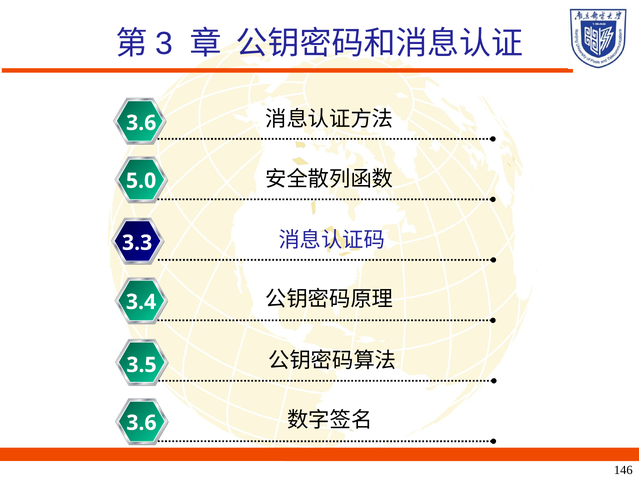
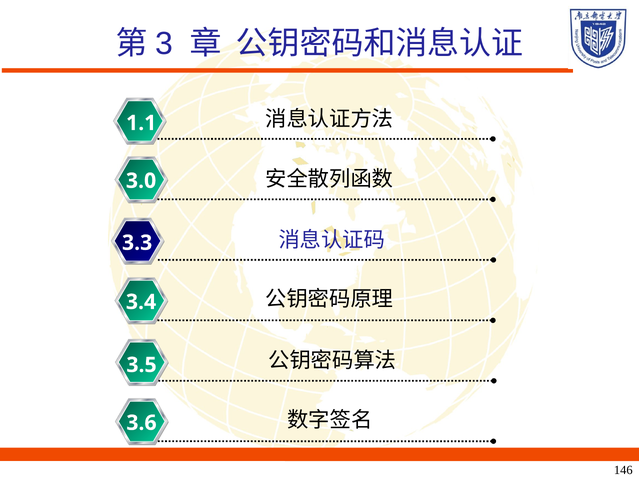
3.6 at (141, 123): 3.6 -> 1.1
5.0: 5.0 -> 3.0
